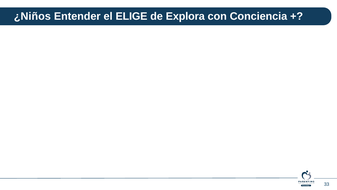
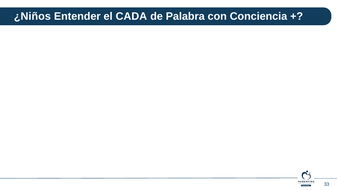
ELIGE: ELIGE -> CADA
Explora: Explora -> Palabra
